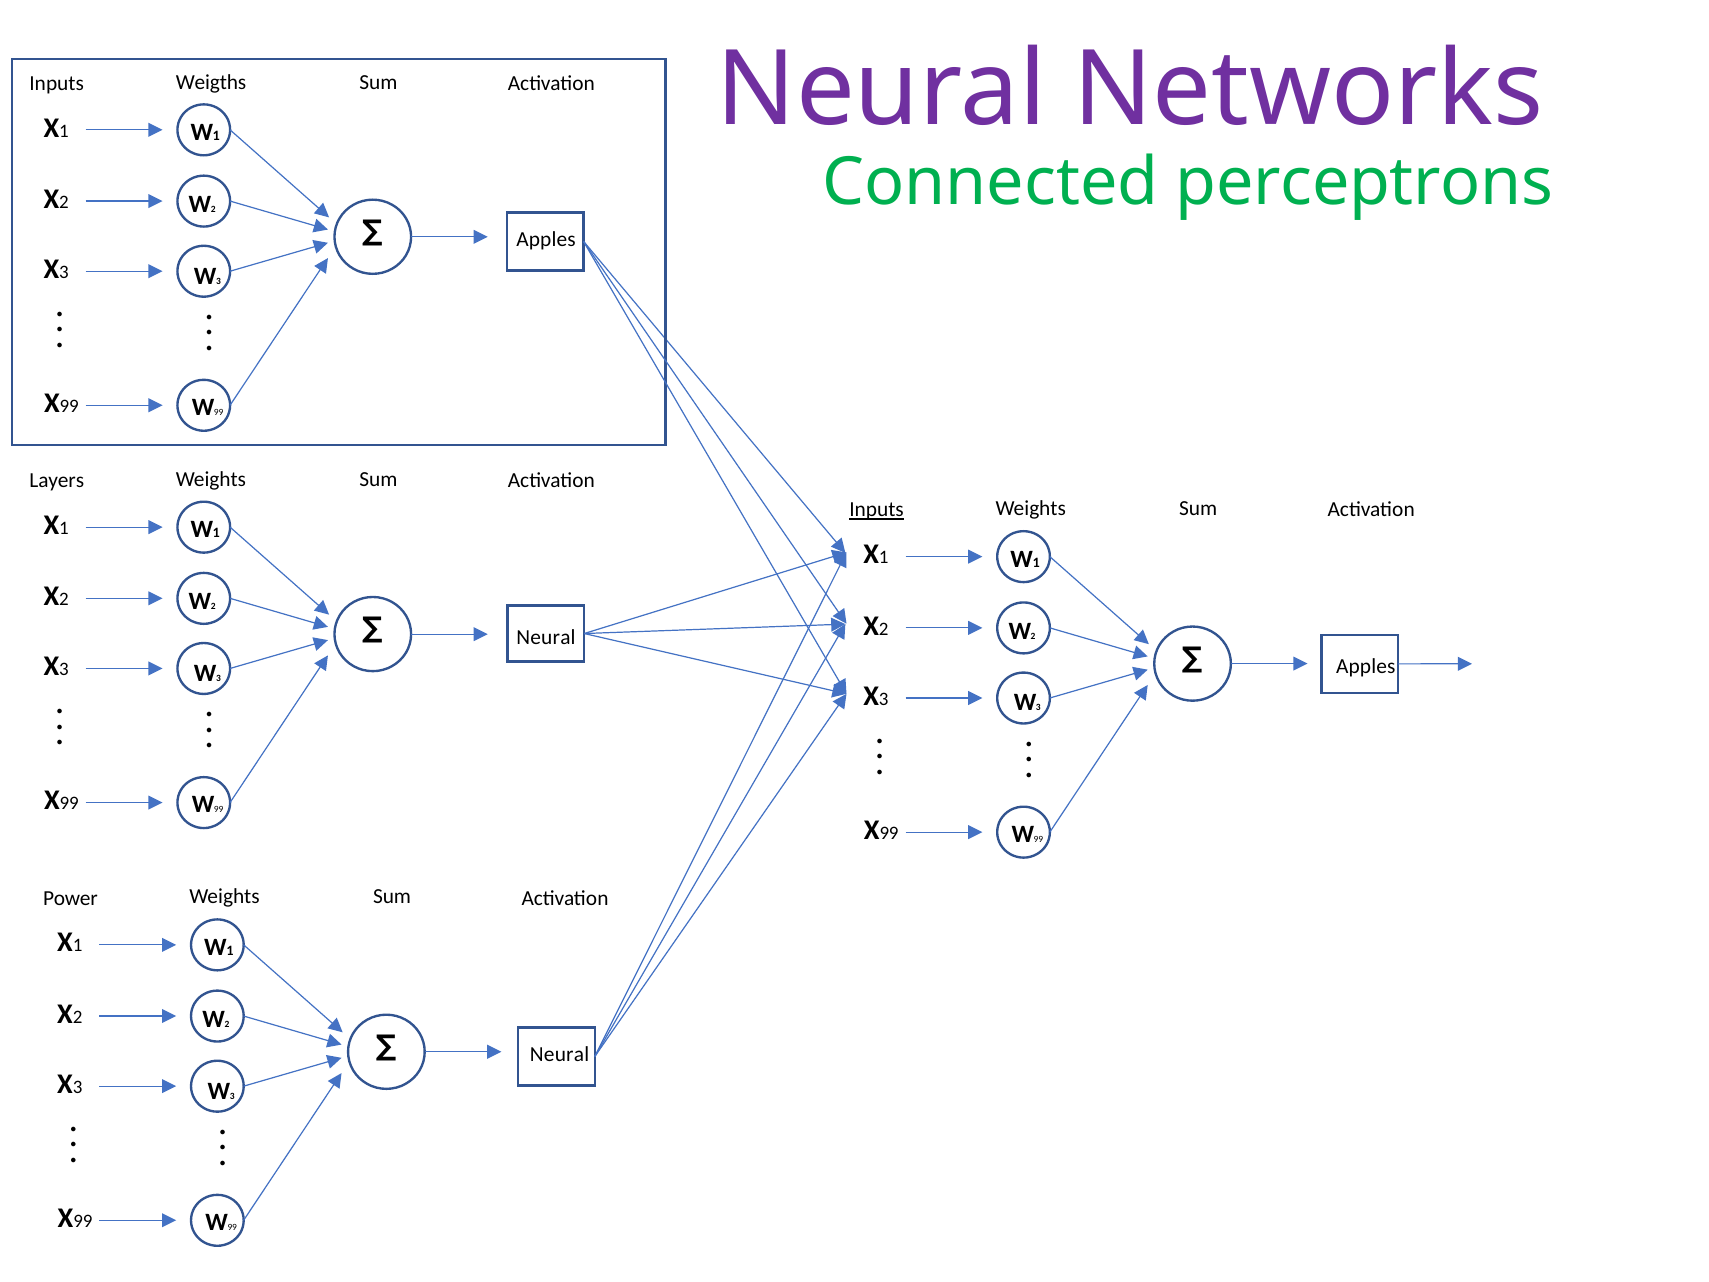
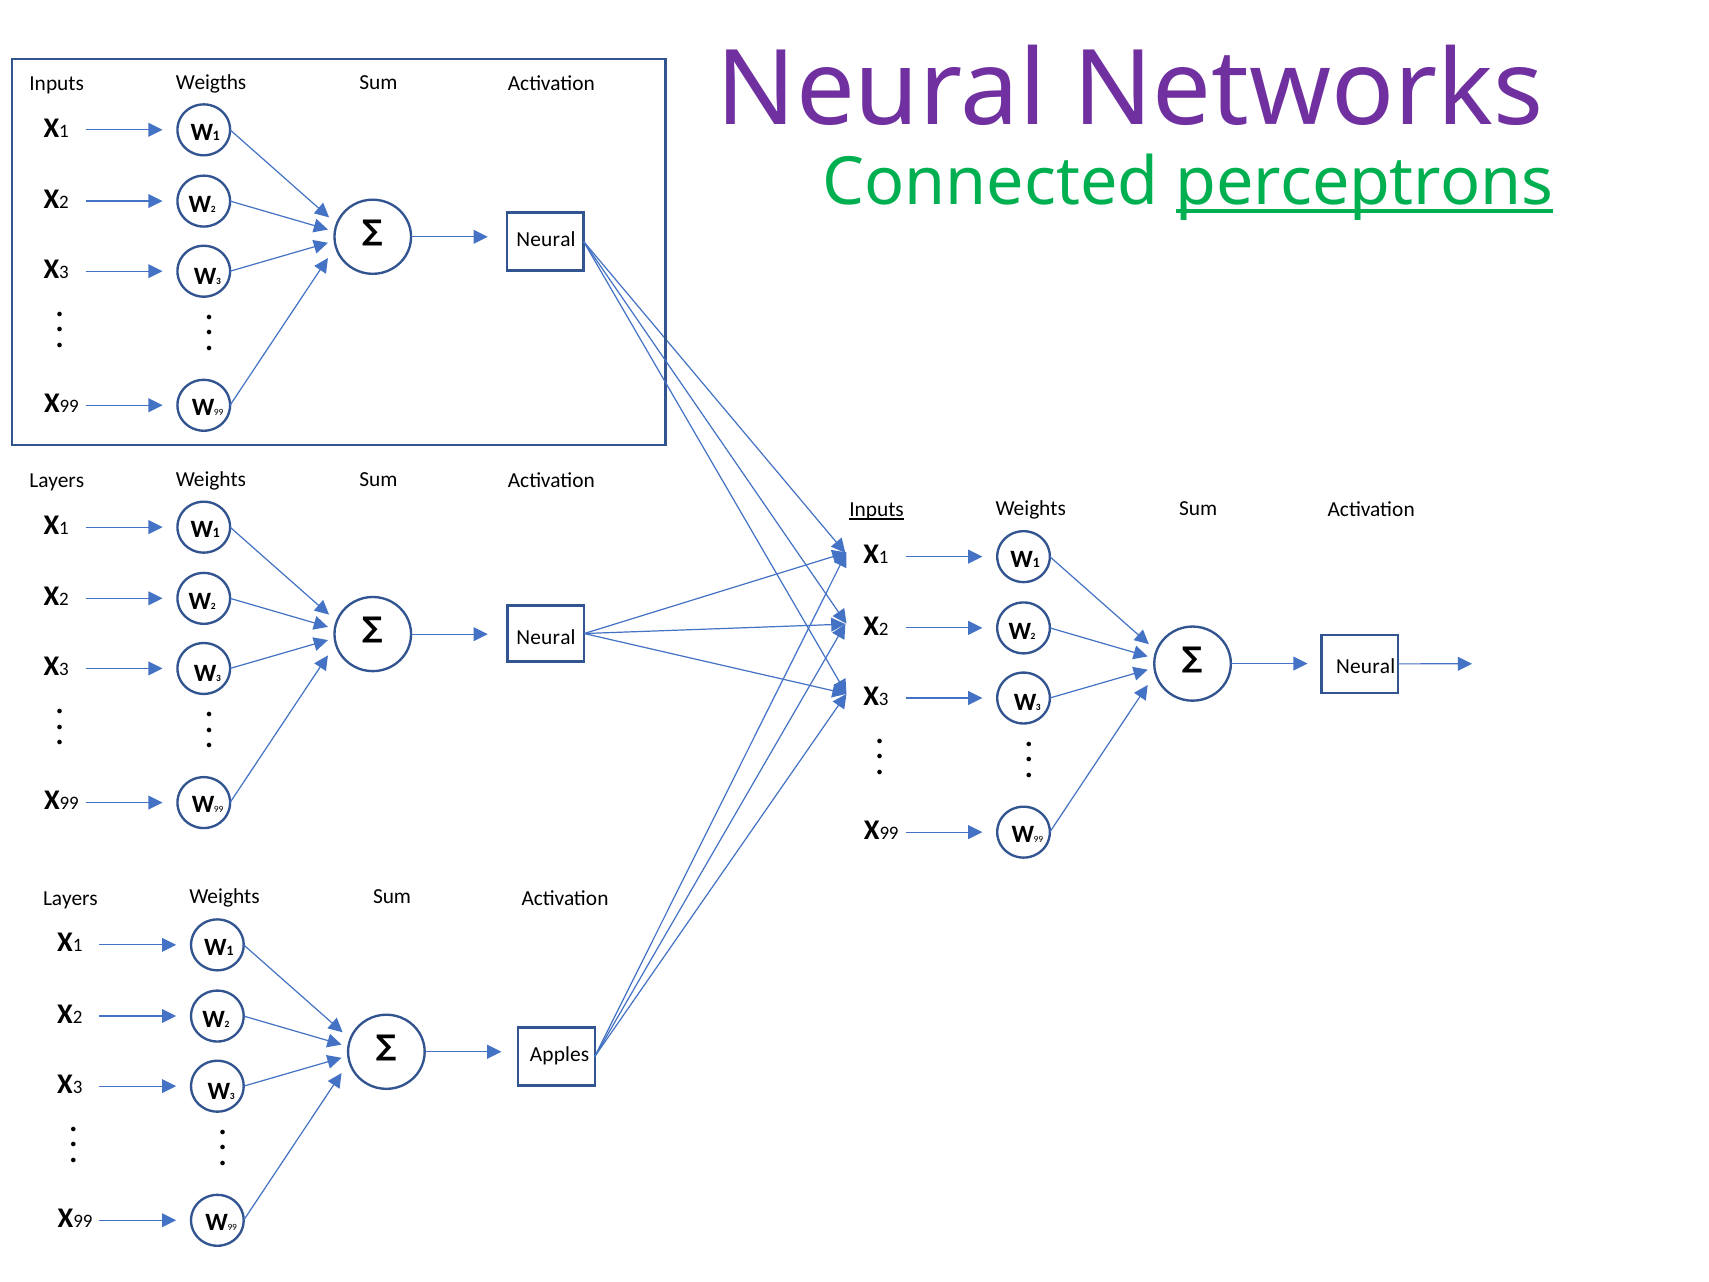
perceptrons underline: none -> present
Apples at (546, 240): Apples -> Neural
Apples at (1366, 667): Apples -> Neural
Power at (70, 898): Power -> Layers
Neural at (560, 1055): Neural -> Apples
